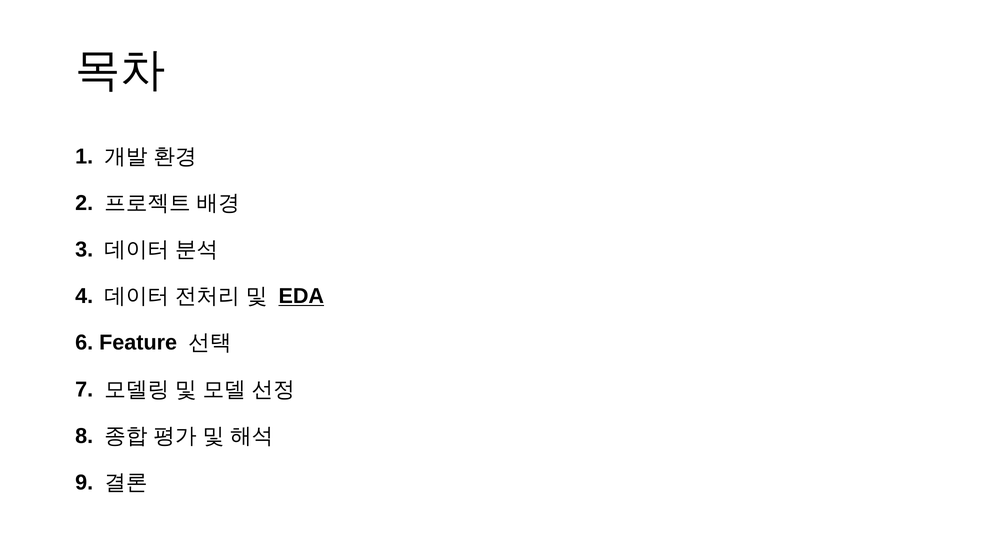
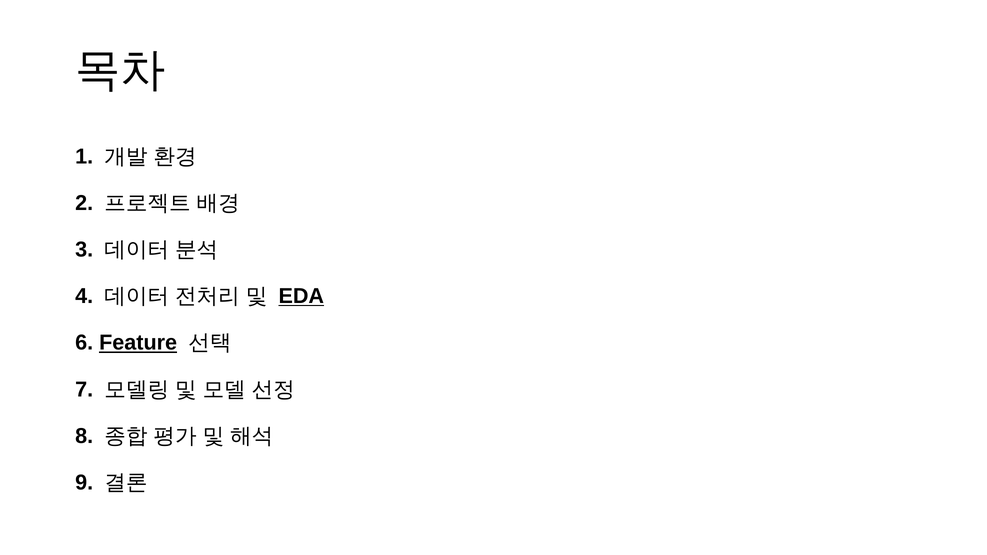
Feature underline: none -> present
